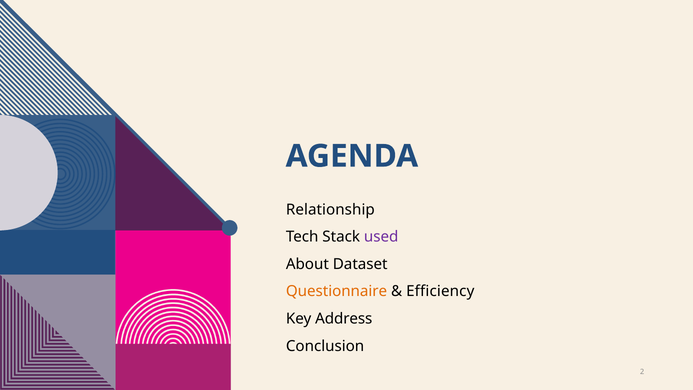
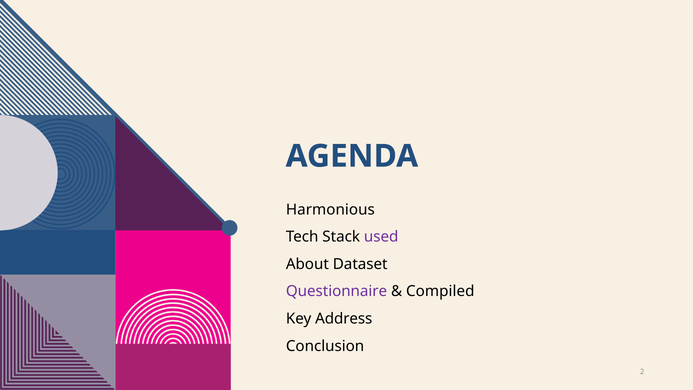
Relationship: Relationship -> Harmonious
Questionnaire colour: orange -> purple
Efficiency: Efficiency -> Compiled
